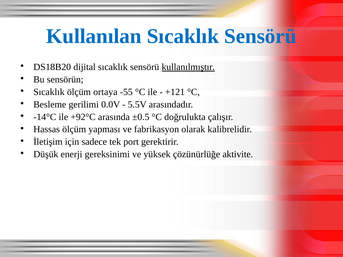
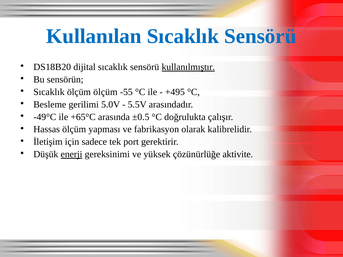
ölçüm ortaya: ortaya -> ölçüm
+121: +121 -> +495
0.0V: 0.0V -> 5.0V
-14°C: -14°C -> -49°C
+92°C: +92°C -> +65°C
enerji underline: none -> present
